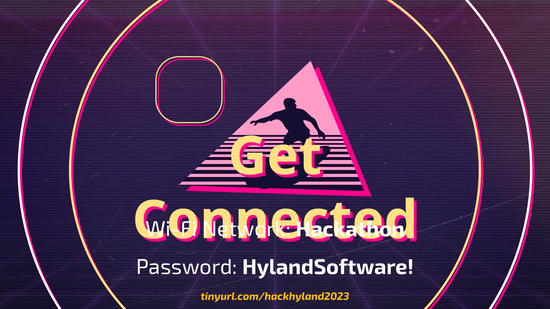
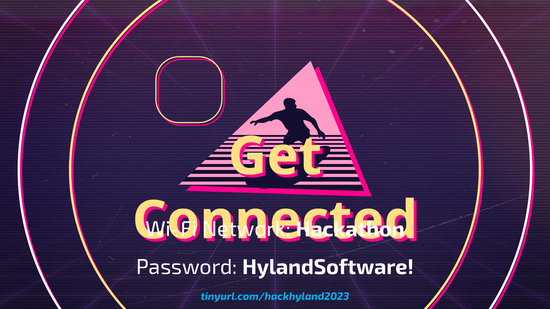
tinyurl.com/hackhyland2023 colour: yellow -> light blue
